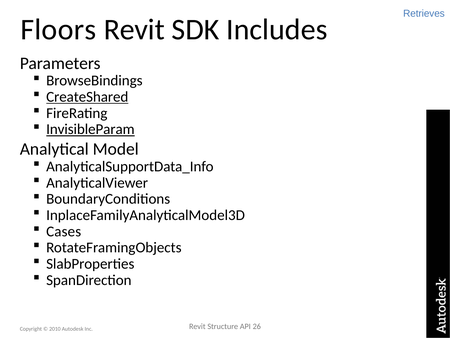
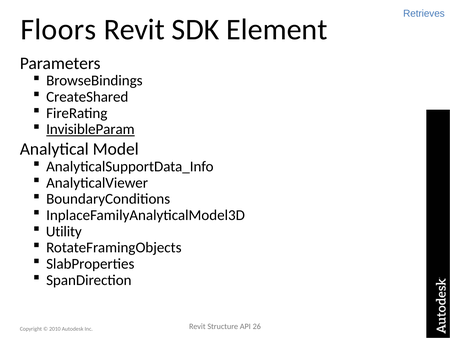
Includes: Includes -> Element
CreateShared underline: present -> none
Cases: Cases -> Utility
